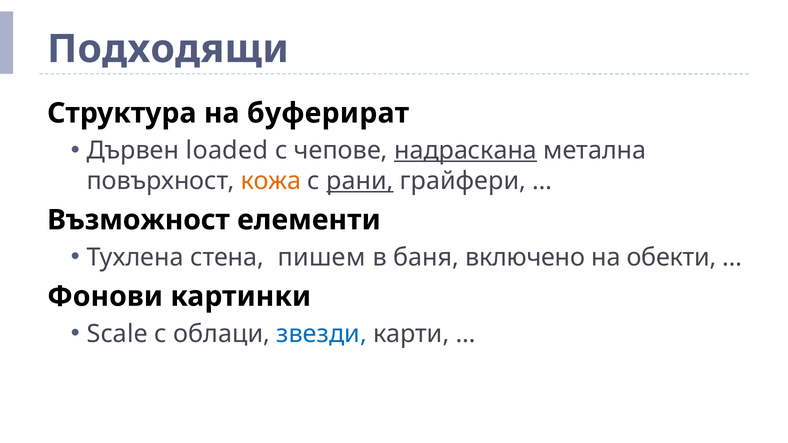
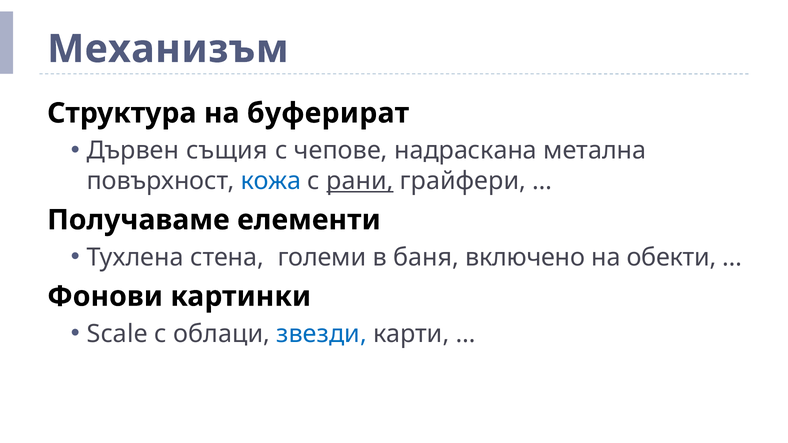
Подходящи: Подходящи -> Механизъм
loaded: loaded -> същия
надраскана underline: present -> none
кожа colour: orange -> blue
Възможност: Възможност -> Получаваме
пишем: пишем -> големи
